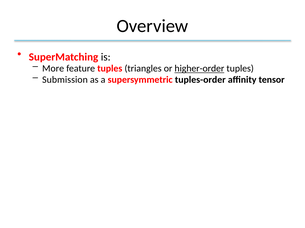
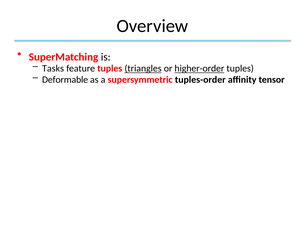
More: More -> Tasks
triangles underline: none -> present
Submission: Submission -> Deformable
